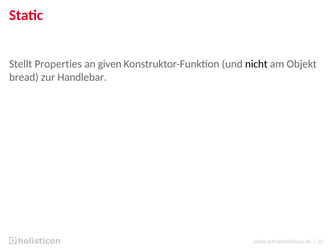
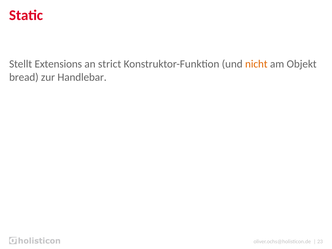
Properties: Properties -> Extensions
given: given -> strict
nicht colour: black -> orange
